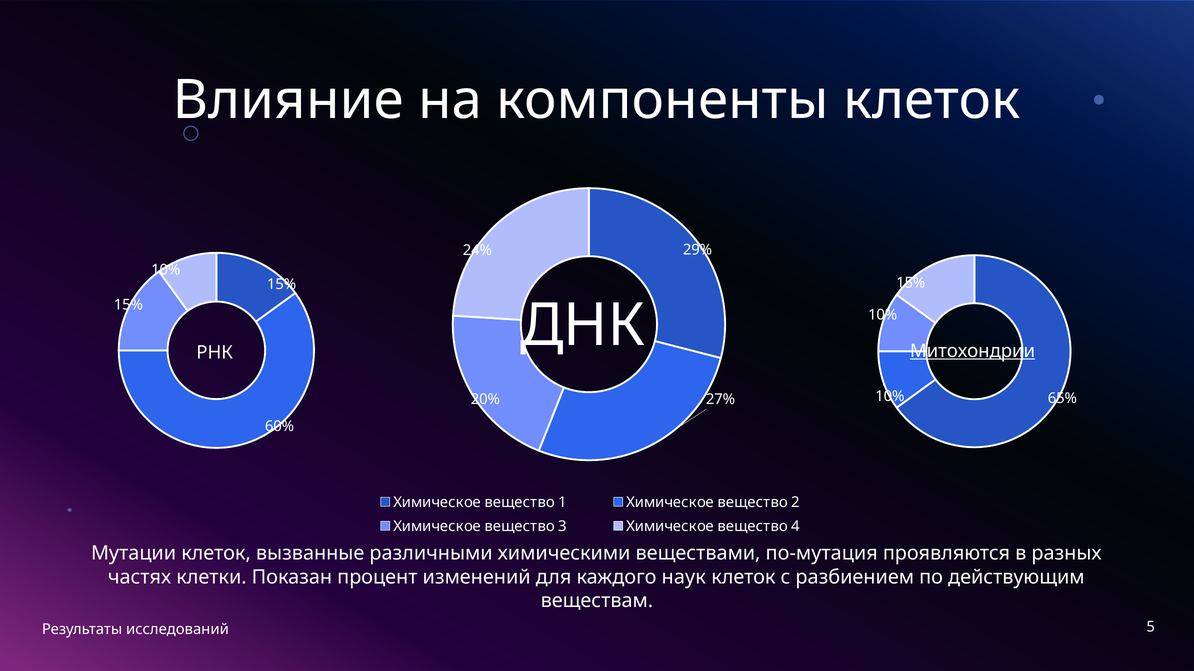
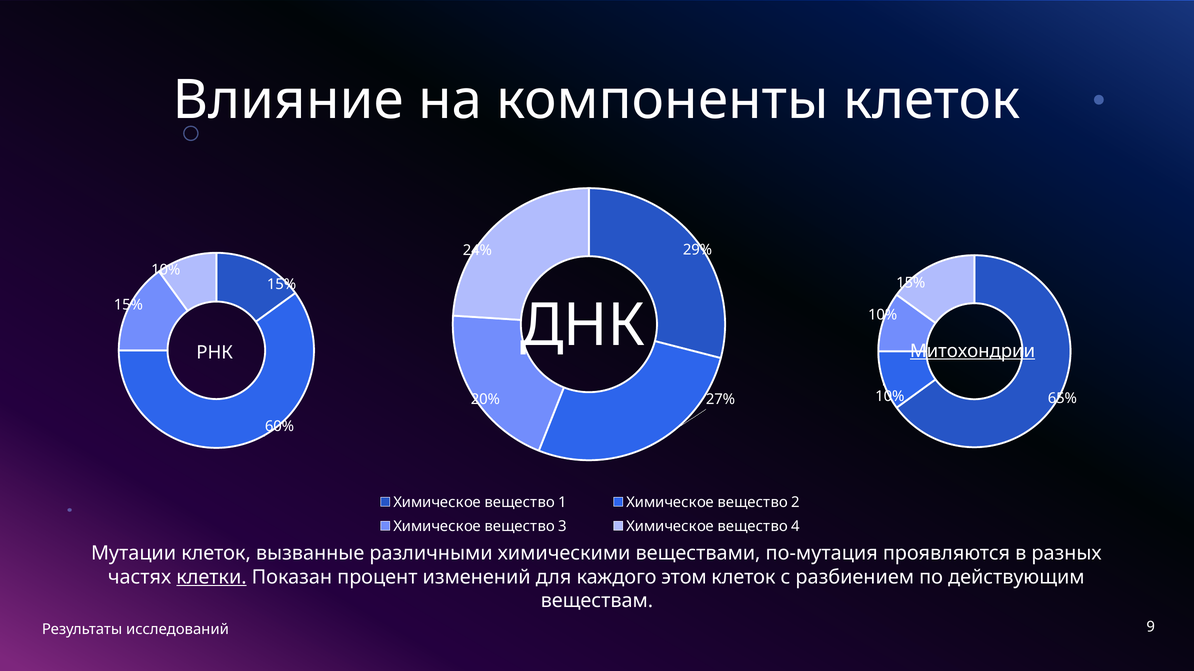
клетки underline: none -> present
наук: наук -> этом
5: 5 -> 9
